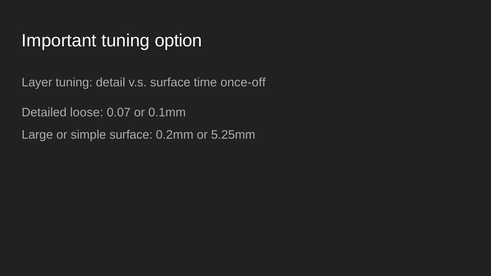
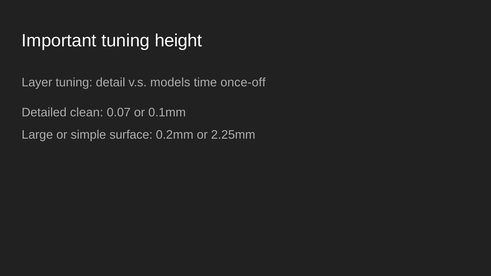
option: option -> height
v.s surface: surface -> models
loose: loose -> clean
5.25mm: 5.25mm -> 2.25mm
